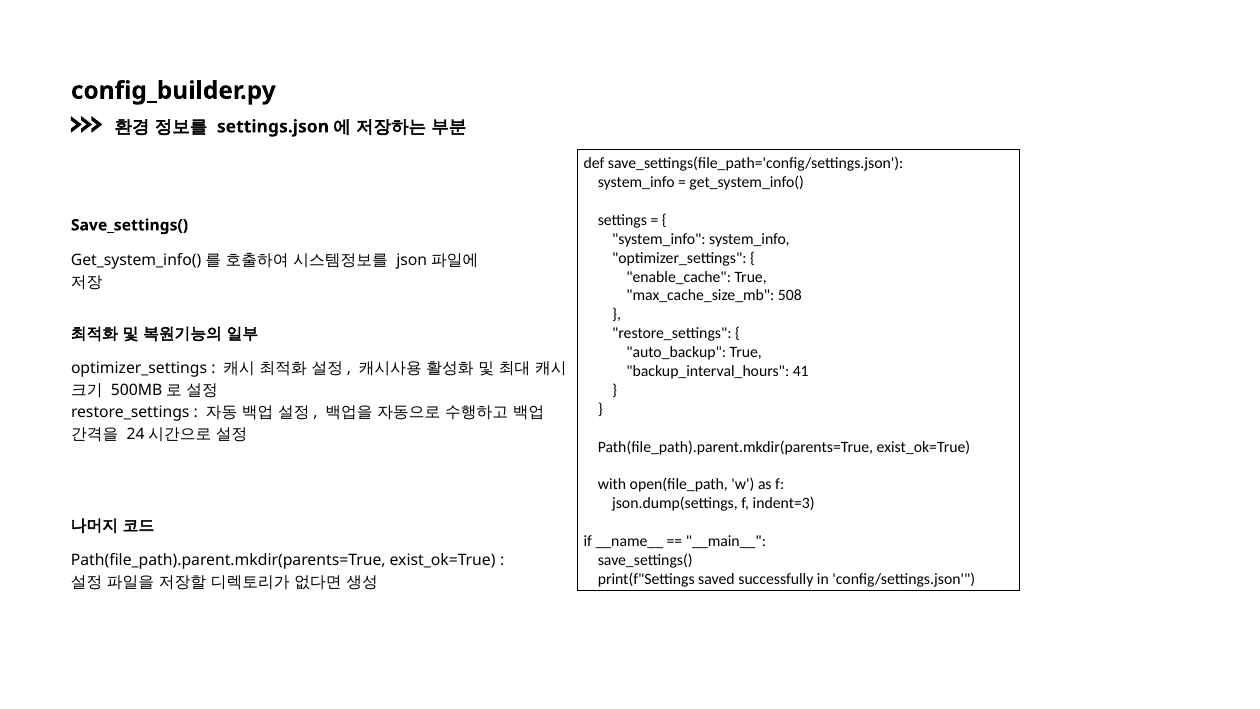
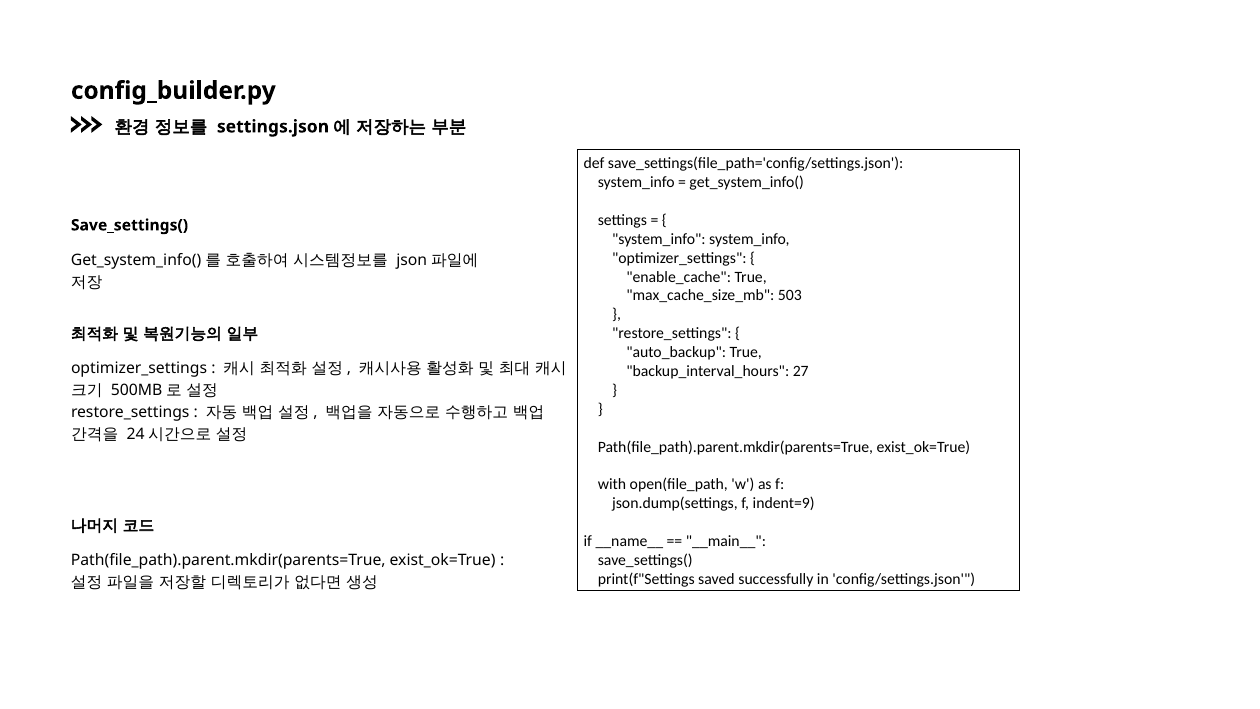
508: 508 -> 503
41: 41 -> 27
indent=3: indent=3 -> indent=9
